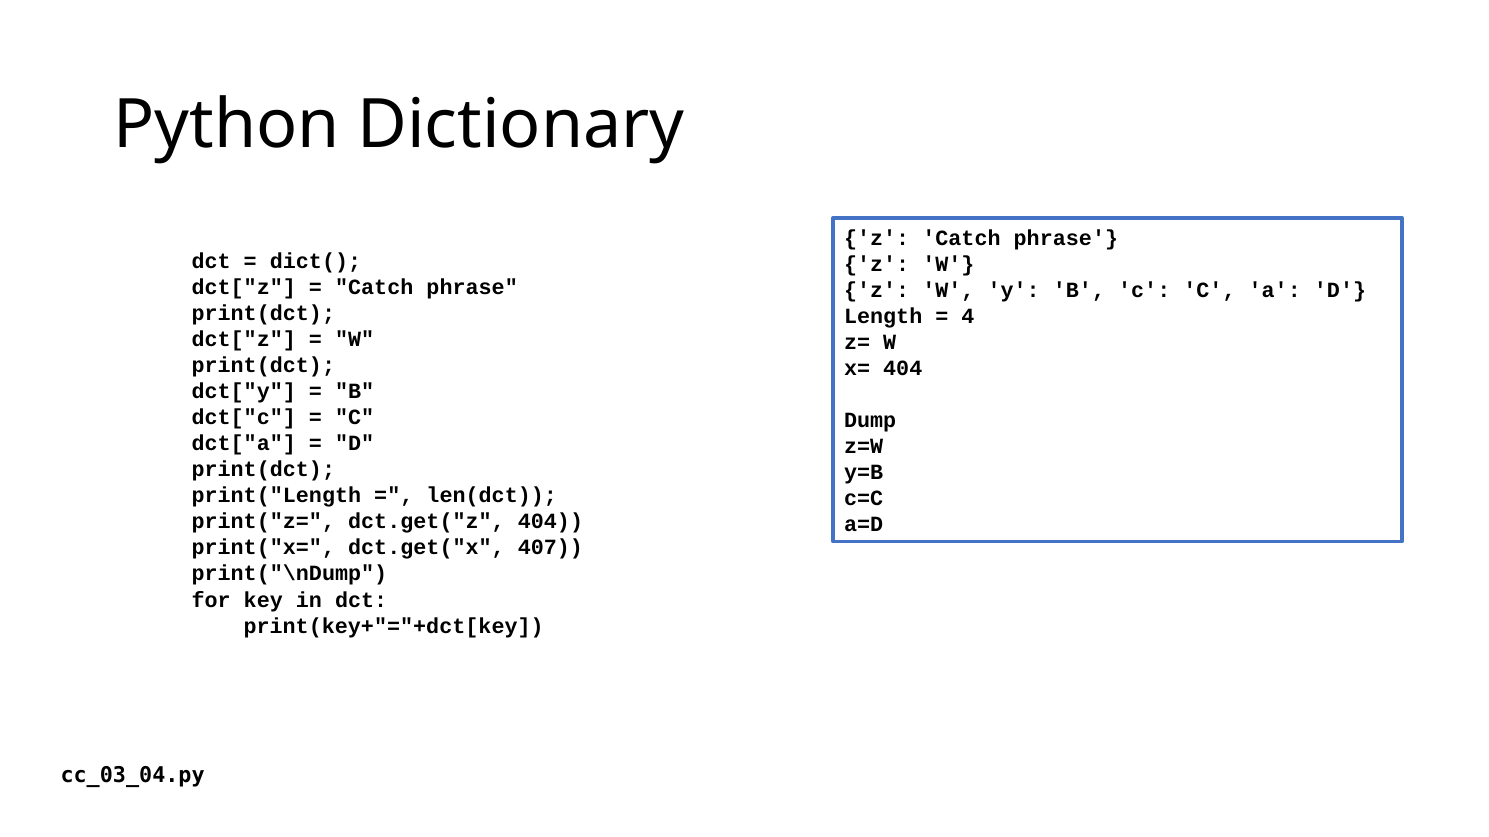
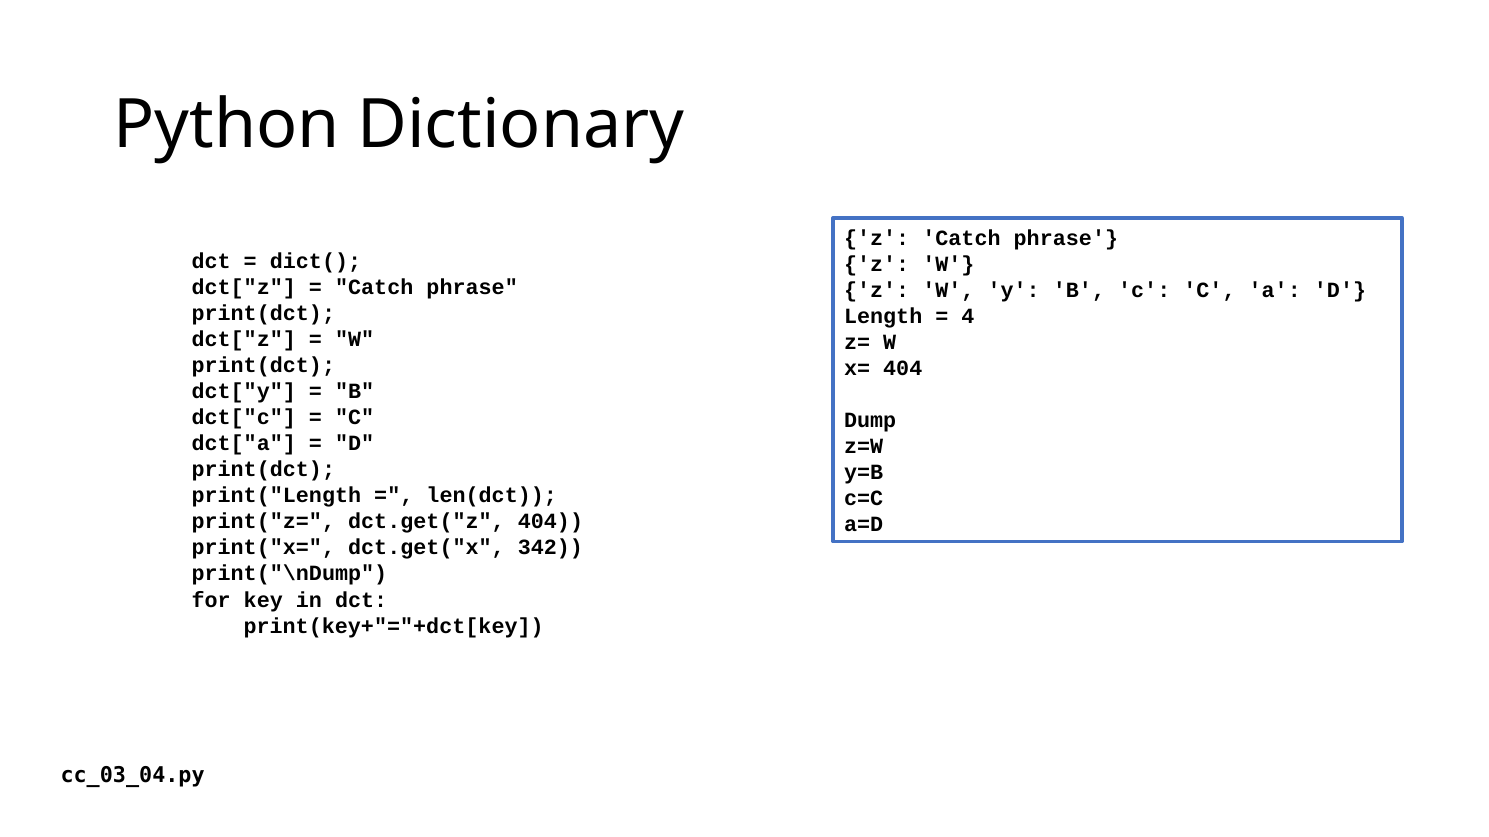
407: 407 -> 342
